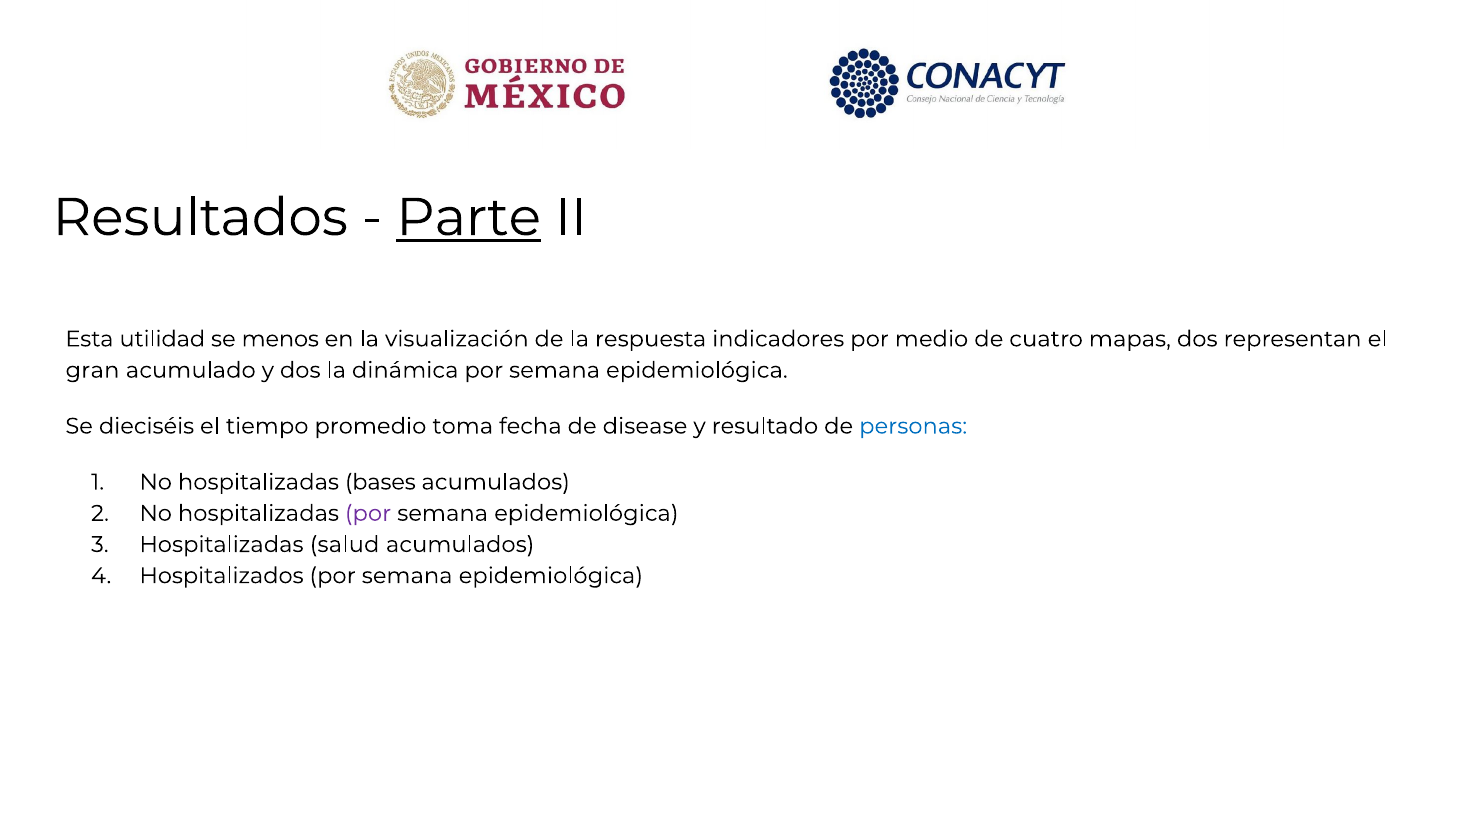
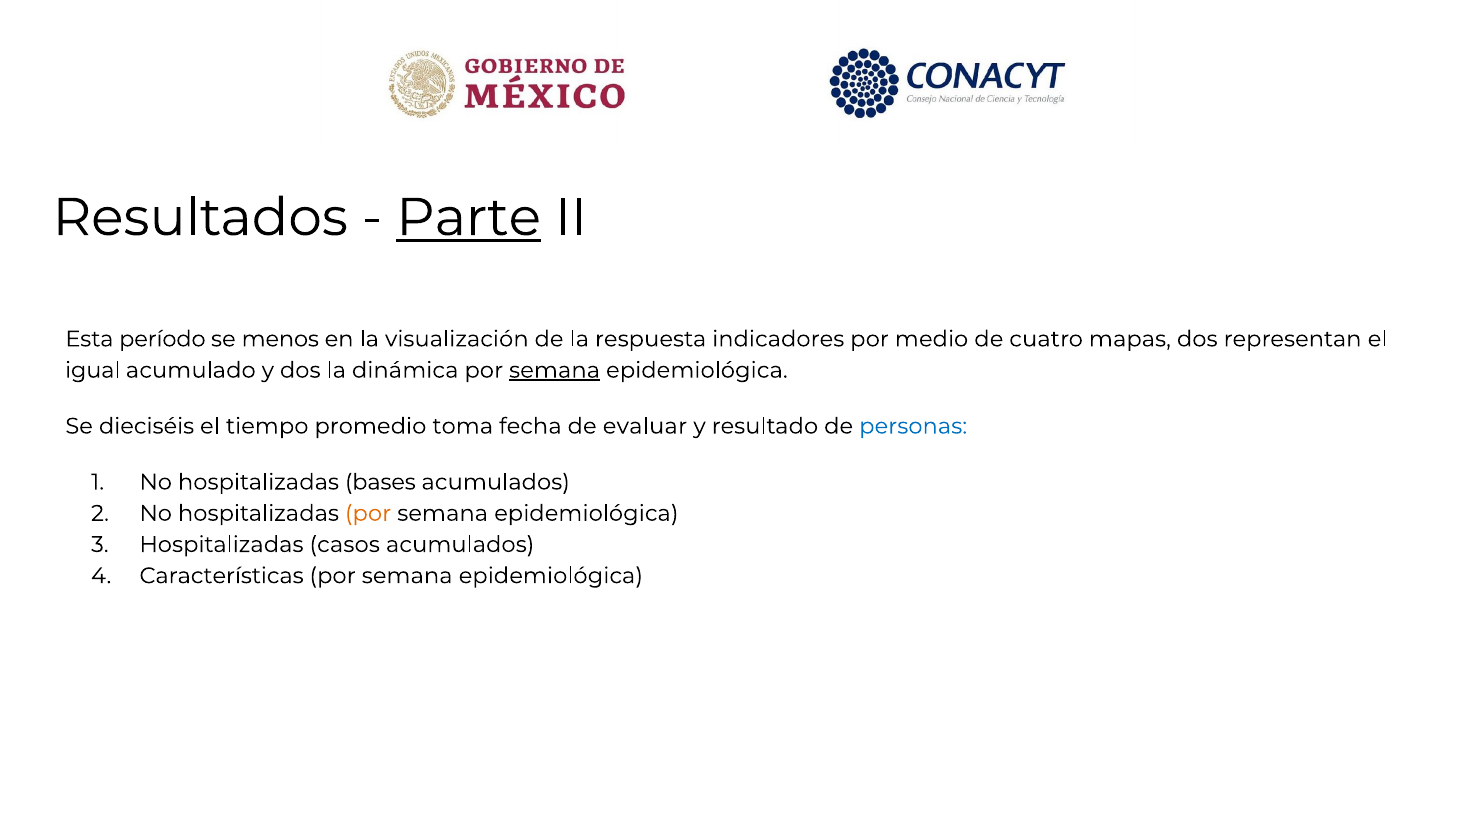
utilidad: utilidad -> período
gran: gran -> igual
semana at (555, 370) underline: none -> present
disease: disease -> evaluar
por at (368, 513) colour: purple -> orange
salud: salud -> casos
Hospitalizados: Hospitalizados -> Características
